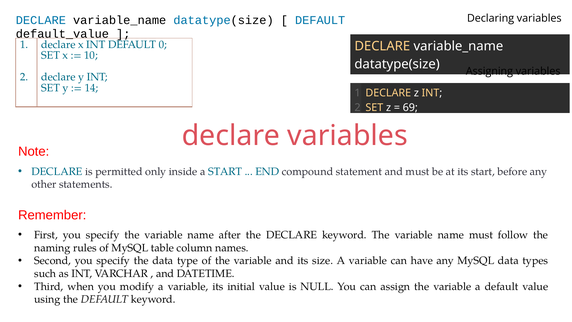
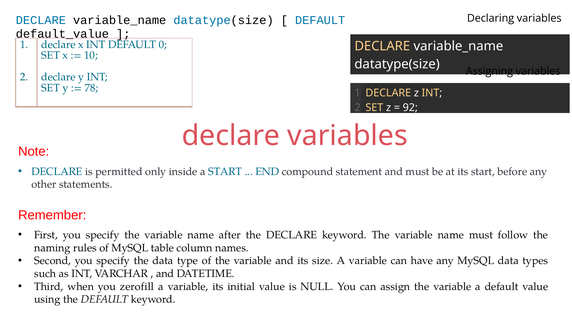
14: 14 -> 78
69: 69 -> 92
modify: modify -> zerofill
